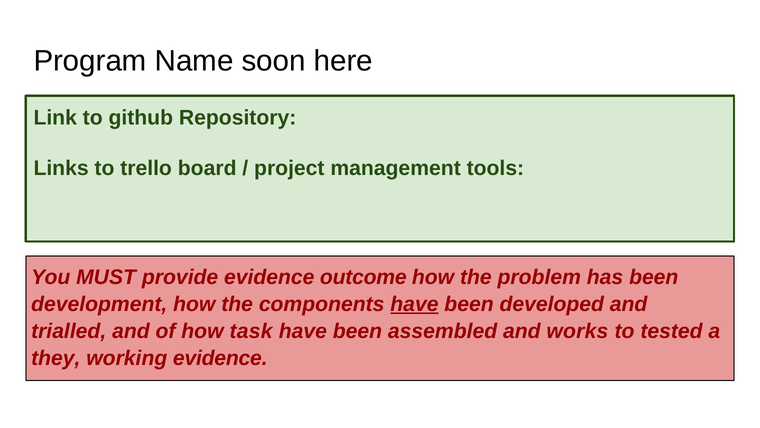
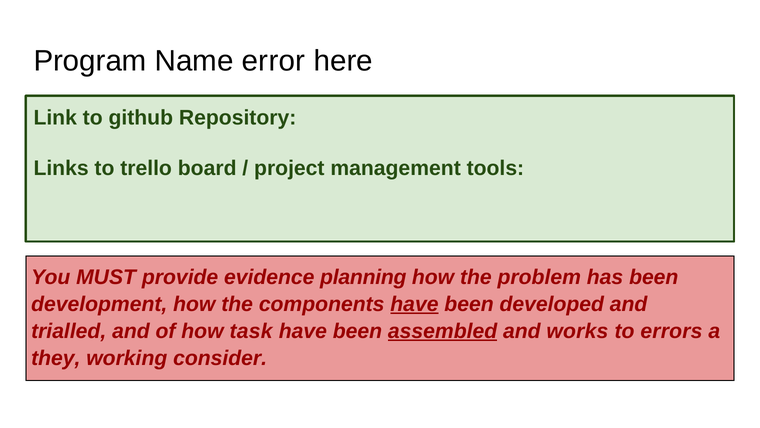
soon: soon -> error
outcome: outcome -> planning
assembled underline: none -> present
tested: tested -> errors
working evidence: evidence -> consider
